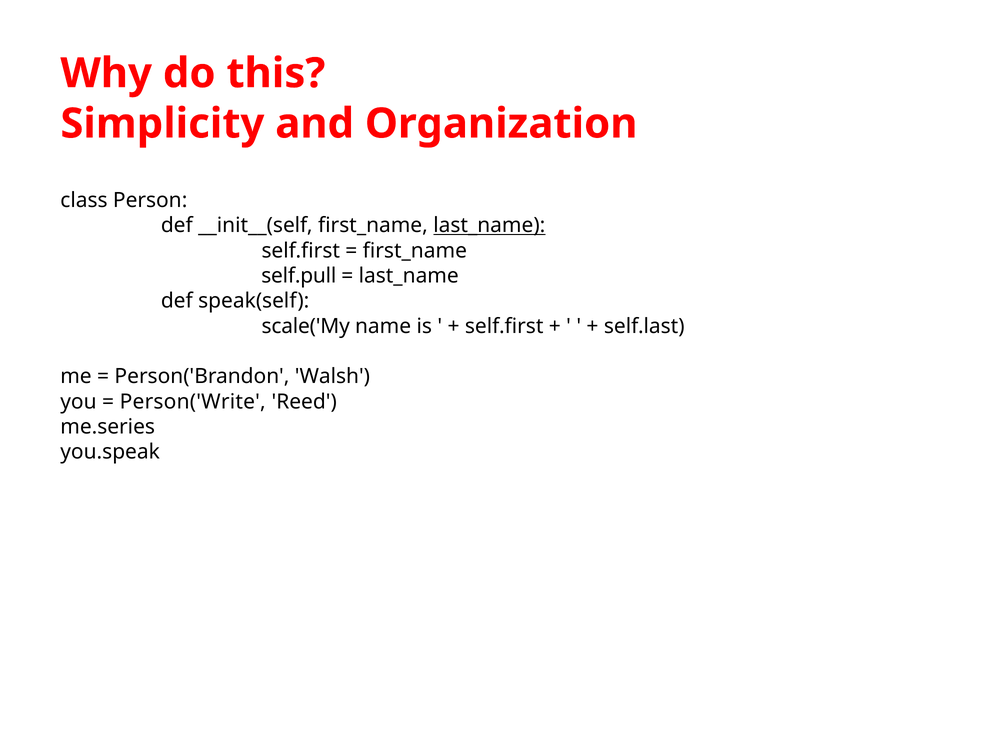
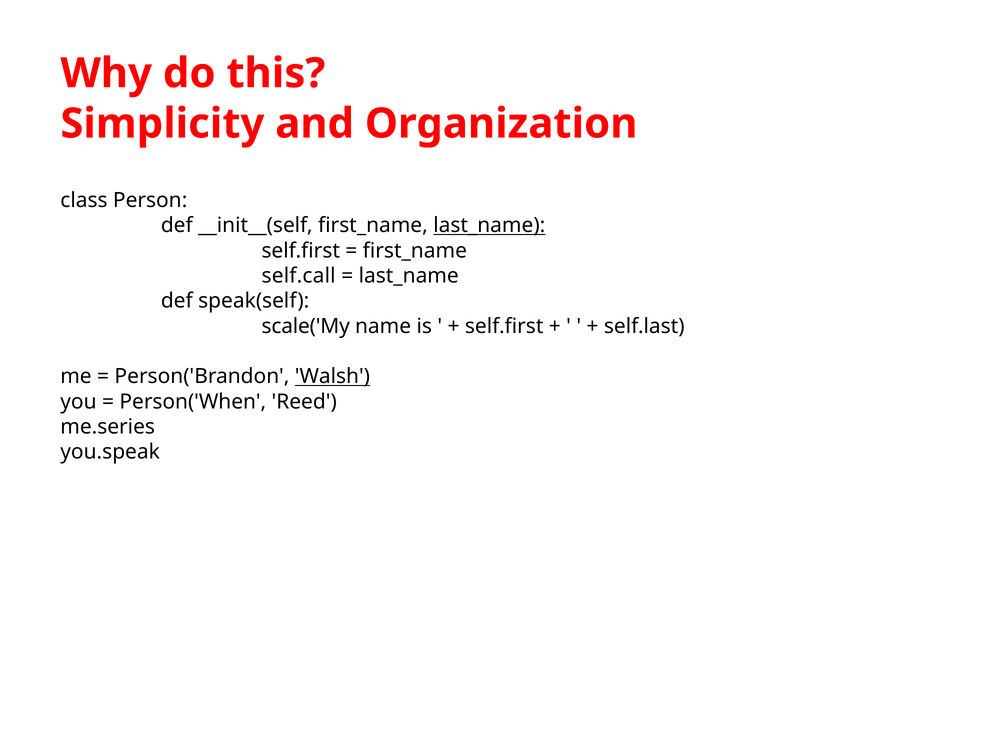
self.pull: self.pull -> self.call
Walsh underline: none -> present
Person('Write: Person('Write -> Person('When
